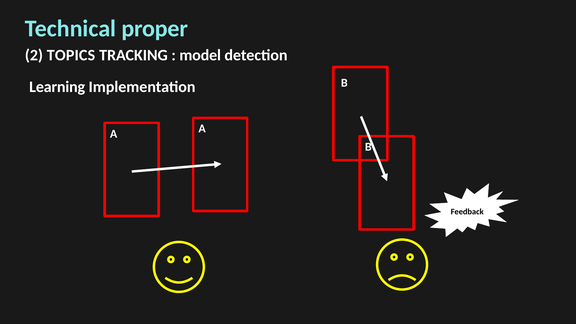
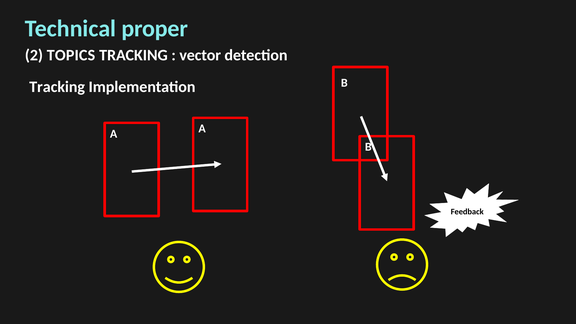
model: model -> vector
Learning at (57, 87): Learning -> Tracking
